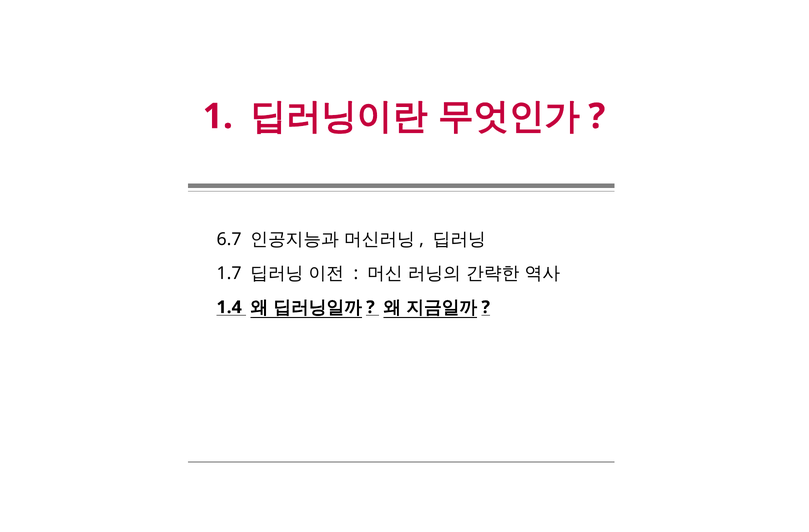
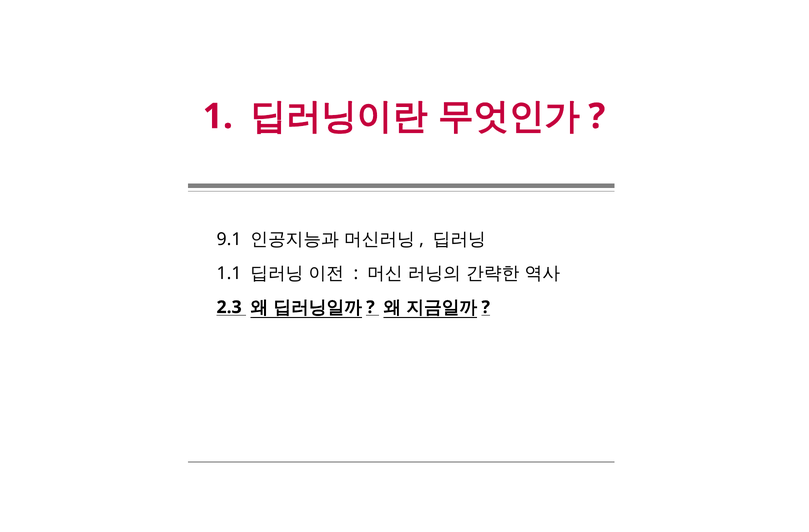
6.7: 6.7 -> 9.1
1.7: 1.7 -> 1.1
1.4: 1.4 -> 2.3
